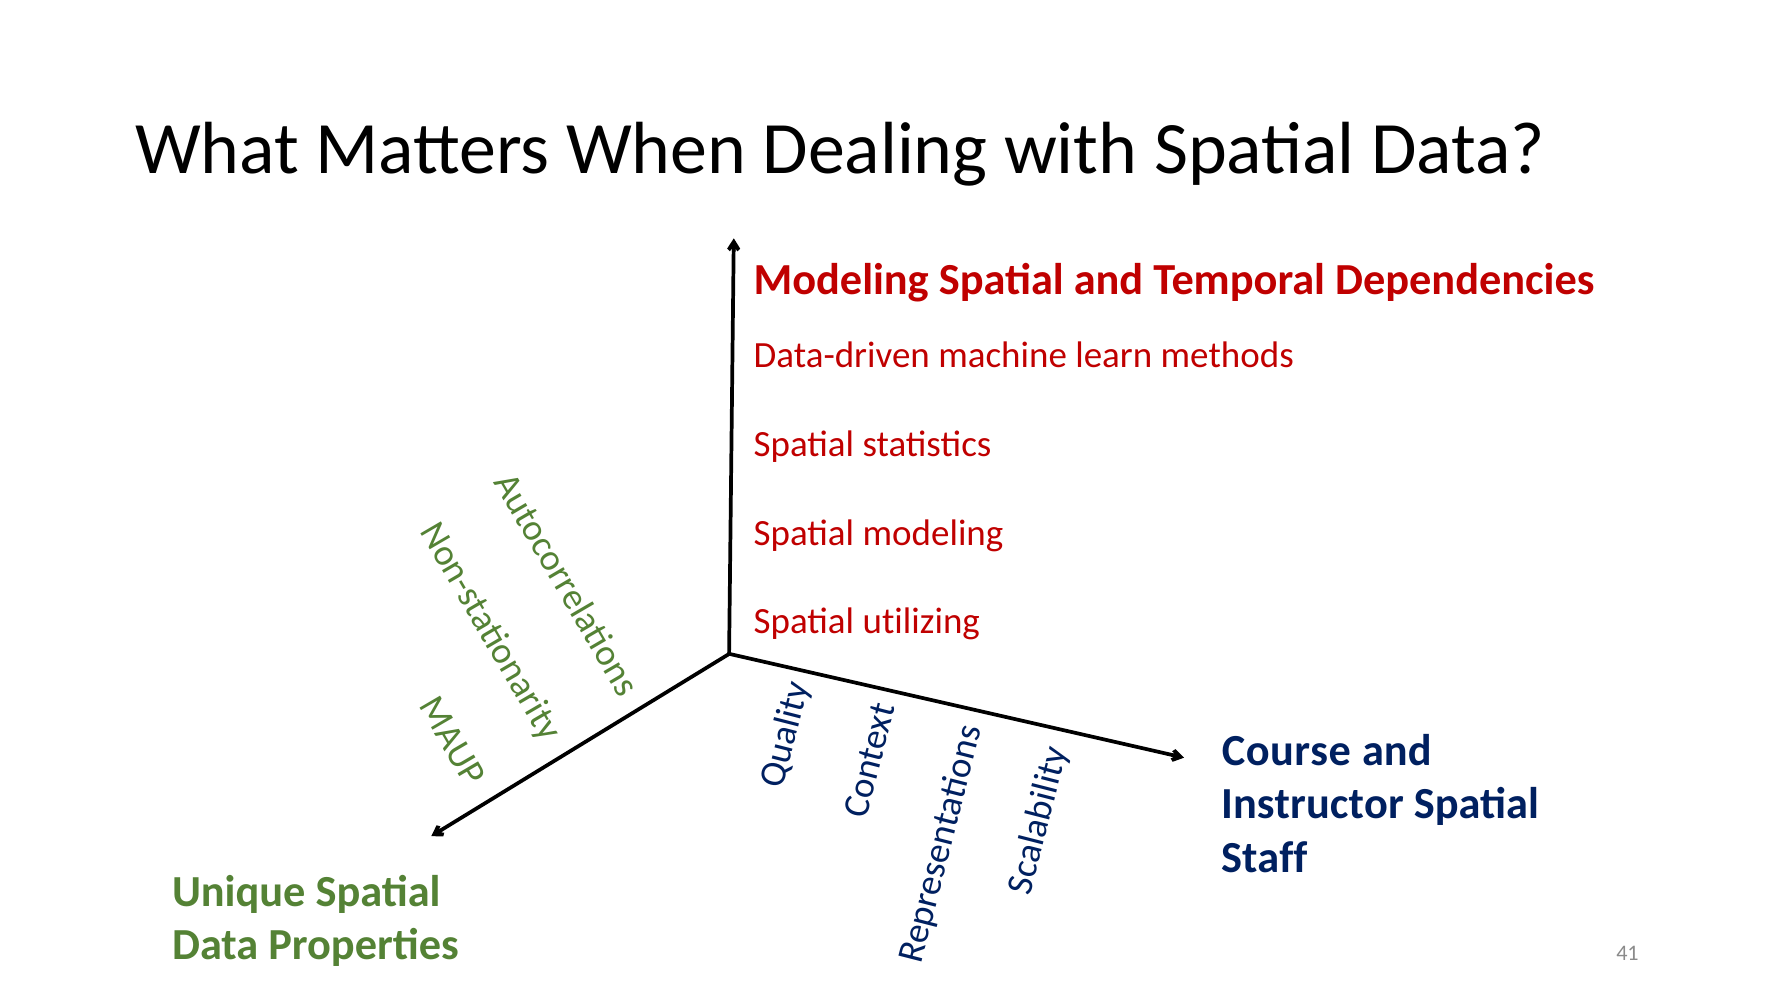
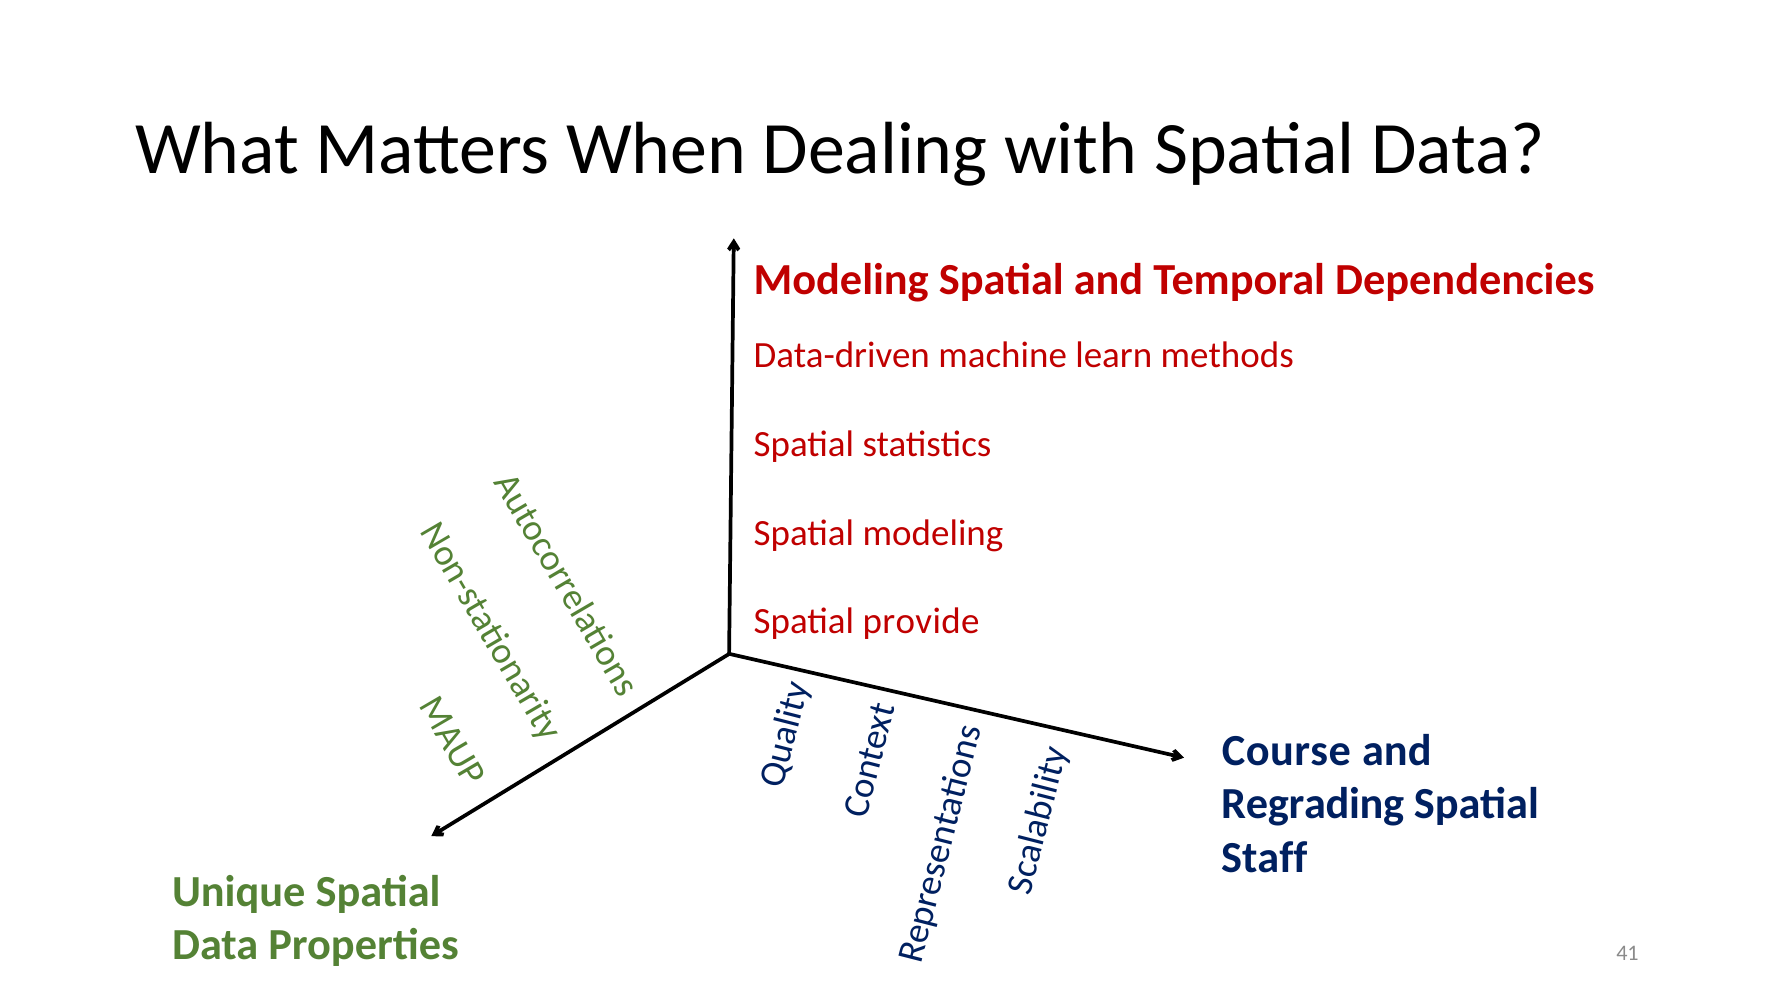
utilizing: utilizing -> provide
Instructor: Instructor -> Regrading
